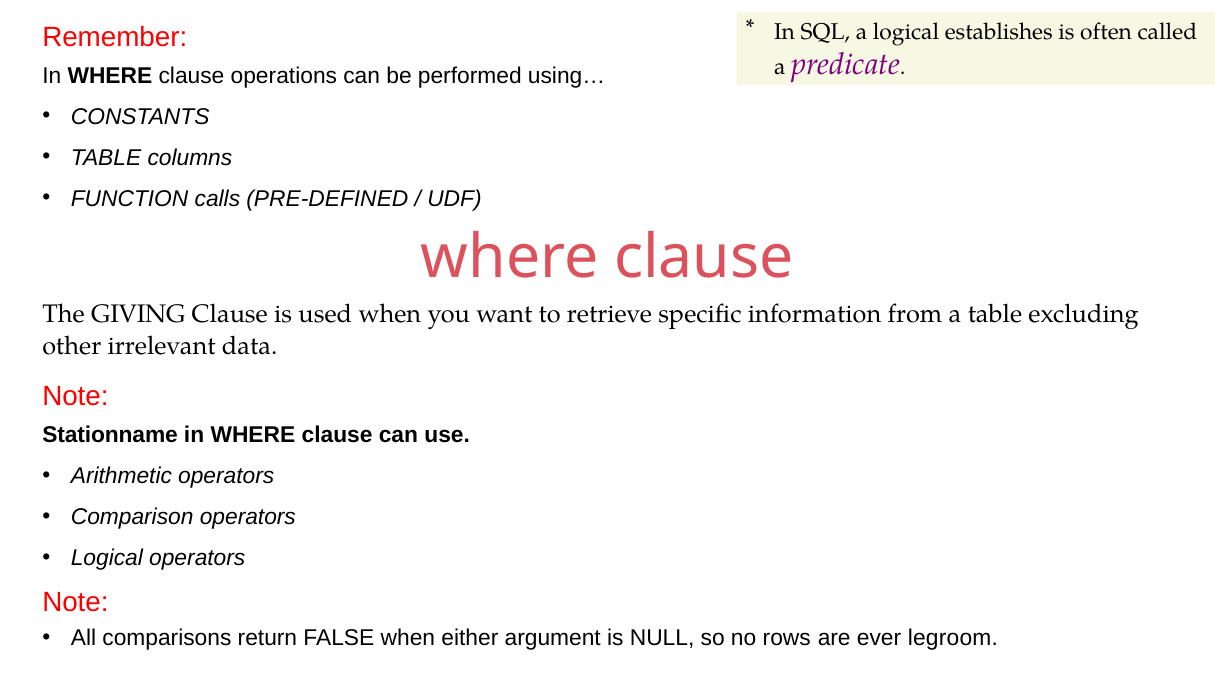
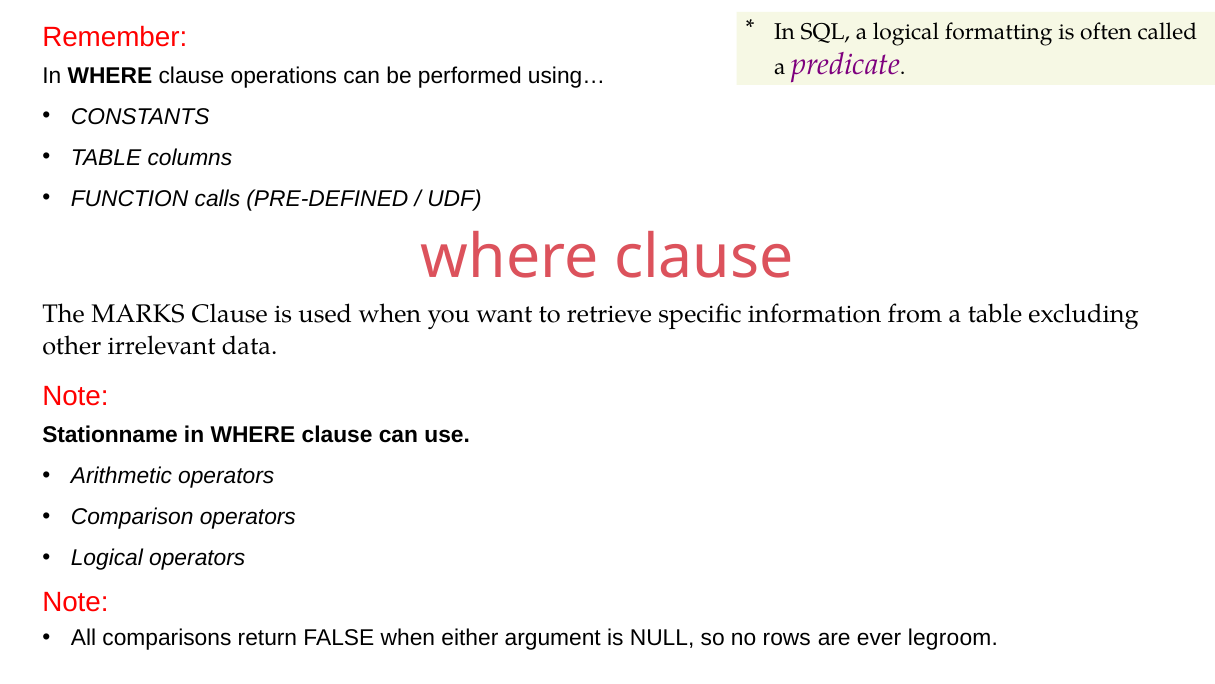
establishes: establishes -> formatting
GIVING: GIVING -> MARKS
